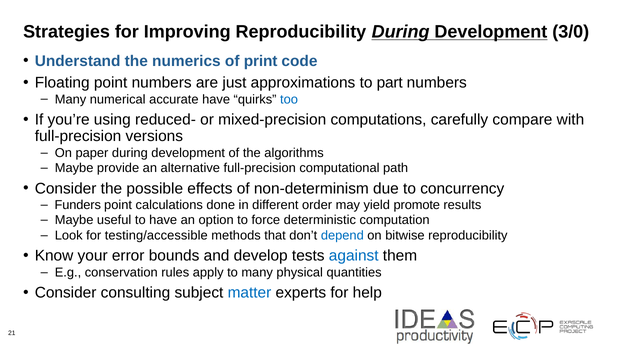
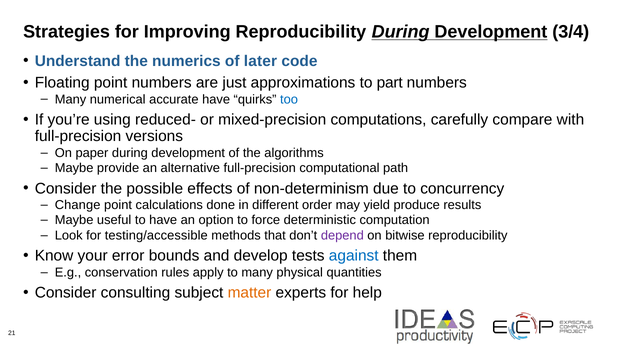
3/0: 3/0 -> 3/4
print: print -> later
Funders: Funders -> Change
promote: promote -> produce
depend colour: blue -> purple
matter colour: blue -> orange
